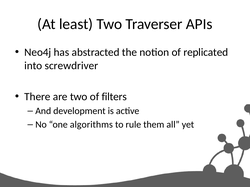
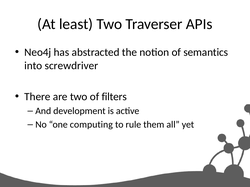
replicated: replicated -> semantics
algorithms: algorithms -> computing
